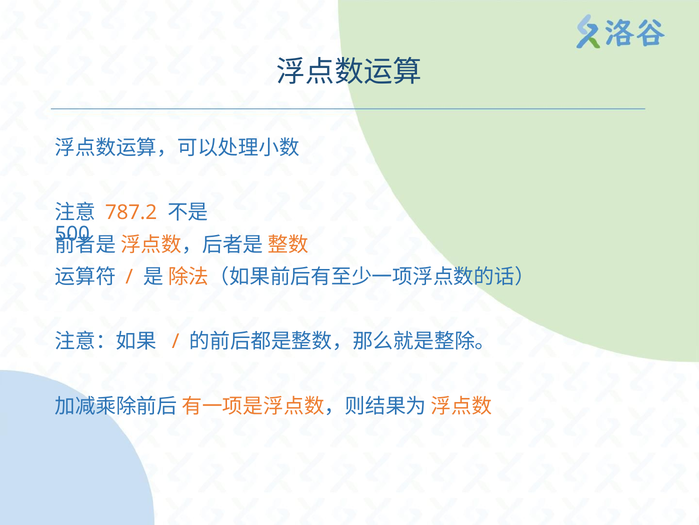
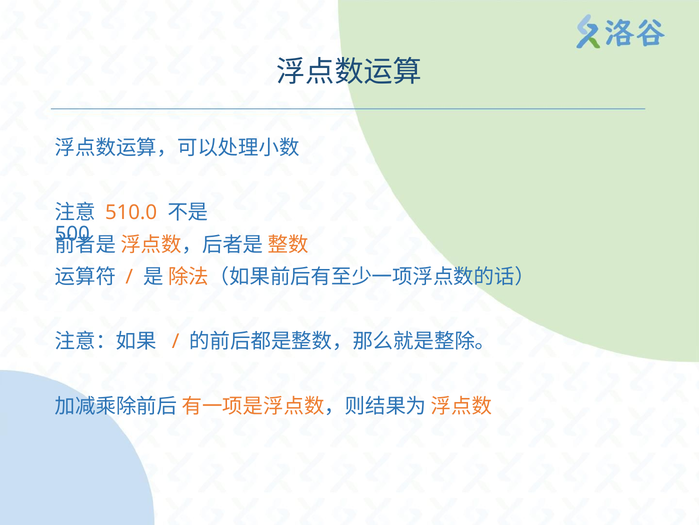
787.2: 787.2 -> 510.0
